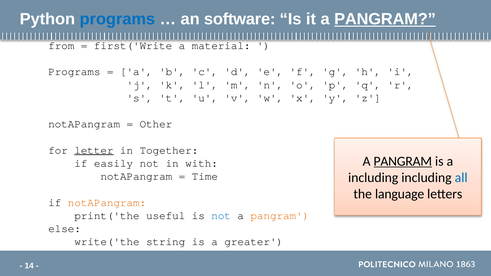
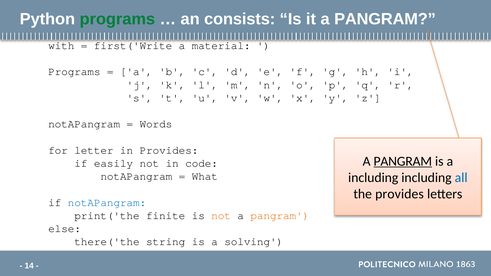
programs at (117, 19) colour: blue -> green
software: software -> consists
PANGRAM at (385, 19) underline: present -> none
from: from -> with
Other: Other -> Words
letter underline: present -> none
in Together: Together -> Provides
with: with -> code
Time: Time -> What
the language: language -> provides
notAPangram at (107, 203) colour: orange -> blue
useful: useful -> finite
not at (221, 216) colour: blue -> orange
write('the: write('the -> there('the
greater: greater -> solving
